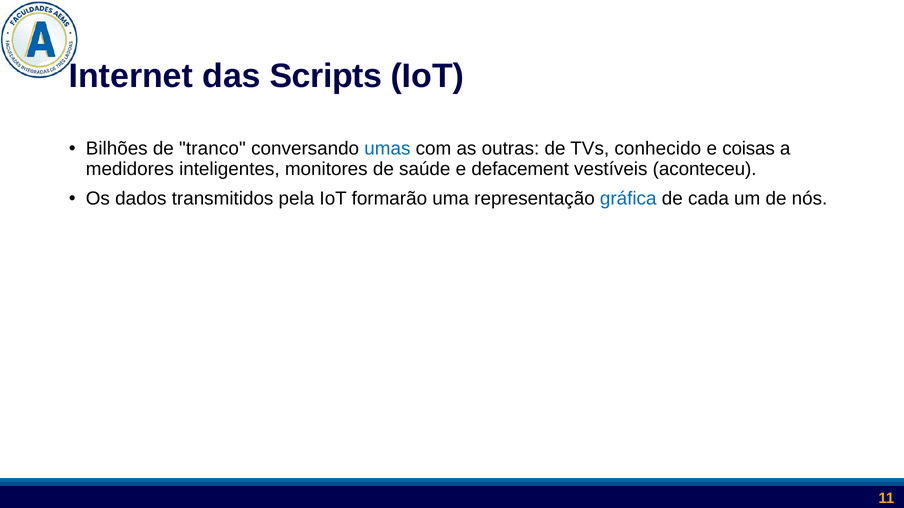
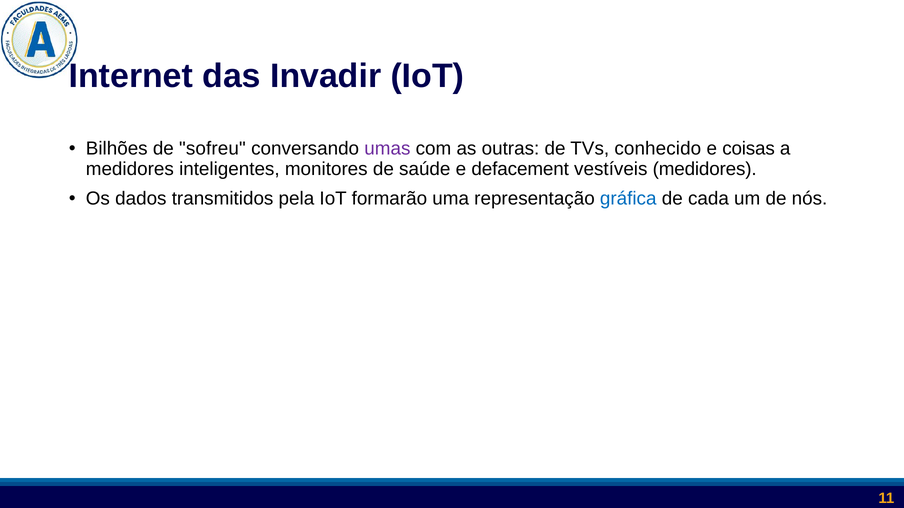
Scripts: Scripts -> Invadir
tranco: tranco -> sofreu
umas colour: blue -> purple
vestíveis aconteceu: aconteceu -> medidores
